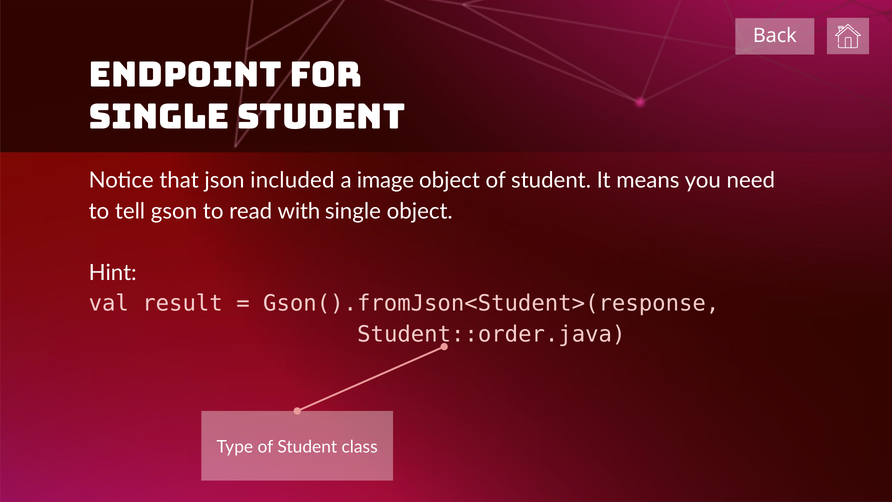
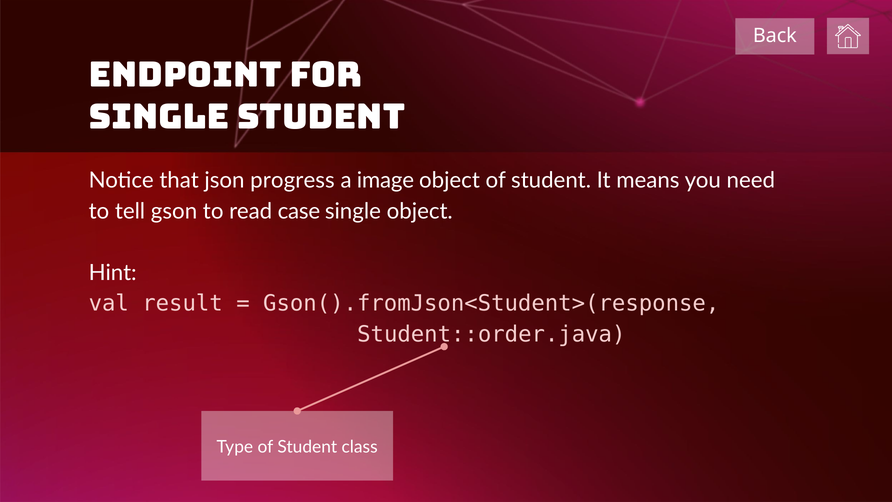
included: included -> progress
with: with -> case
